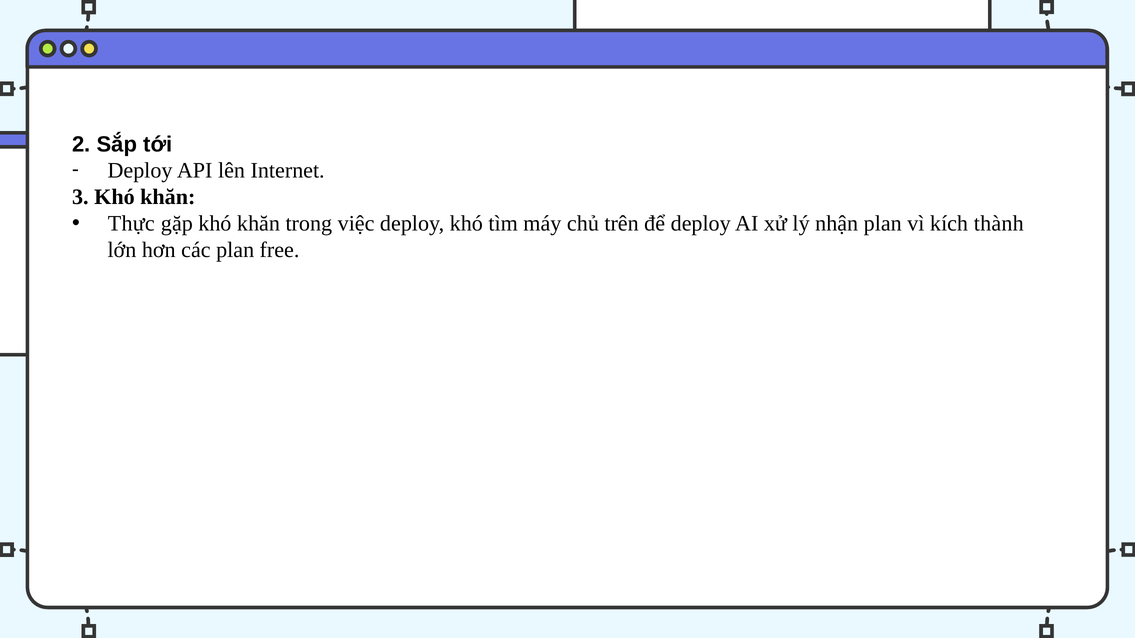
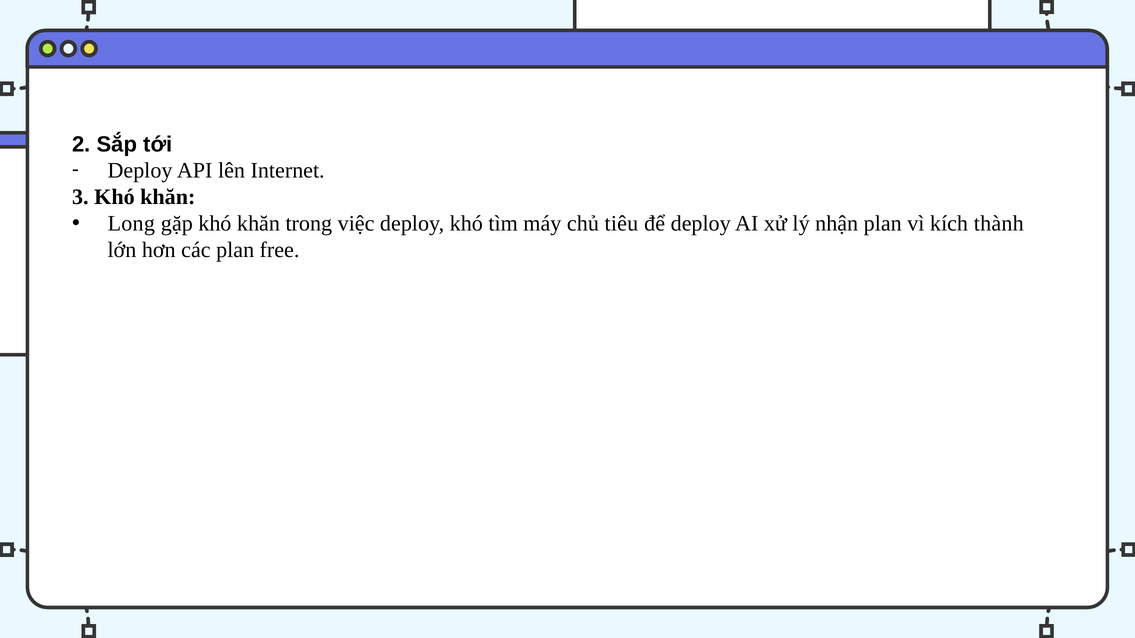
Thực: Thực -> Long
trên: trên -> tiêu
